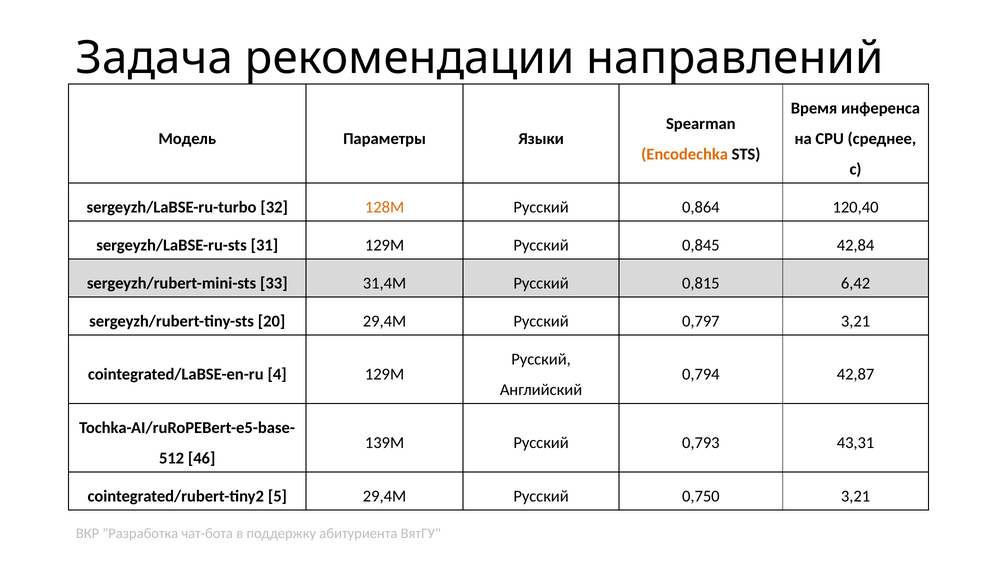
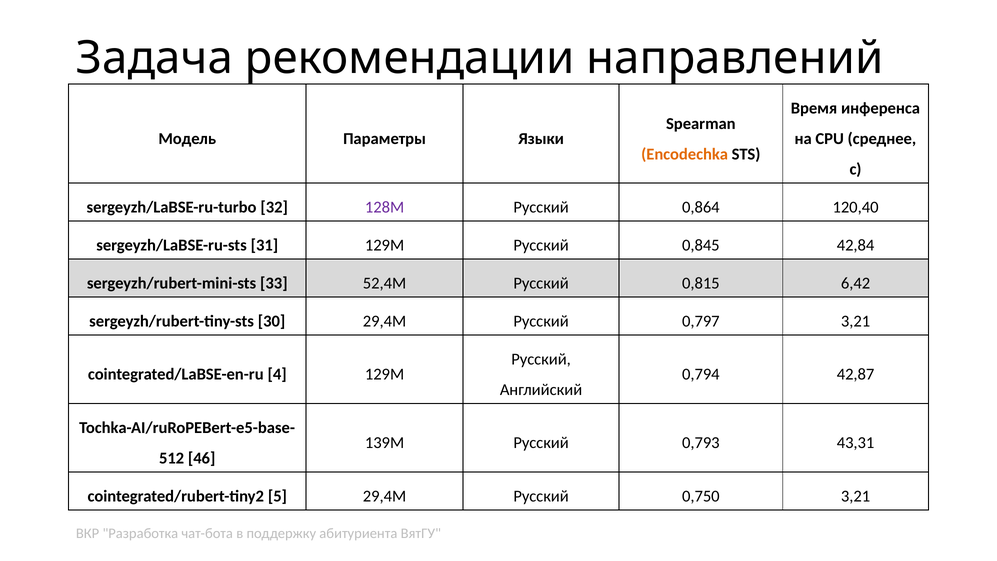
128M colour: orange -> purple
31,4M: 31,4M -> 52,4M
20: 20 -> 30
